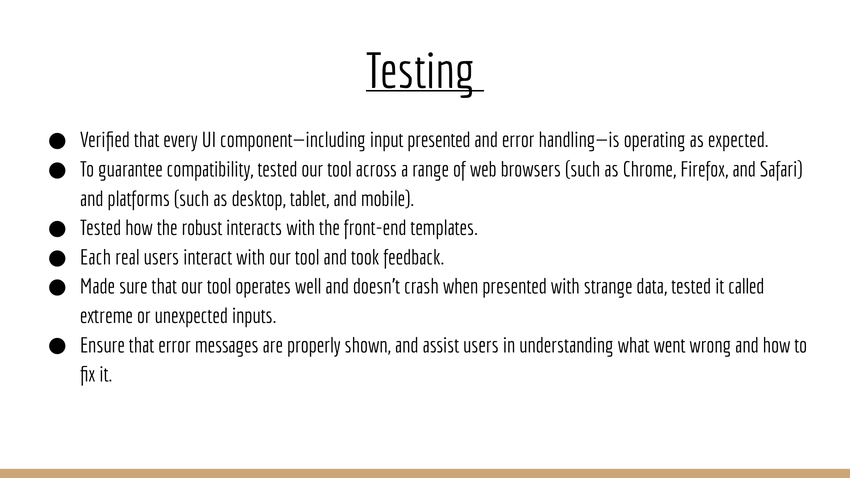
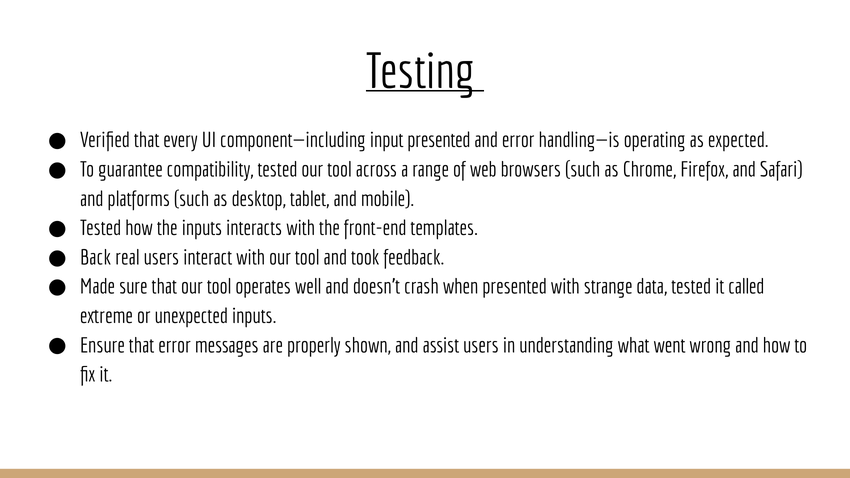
the robust: robust -> inputs
Each: Each -> Back
